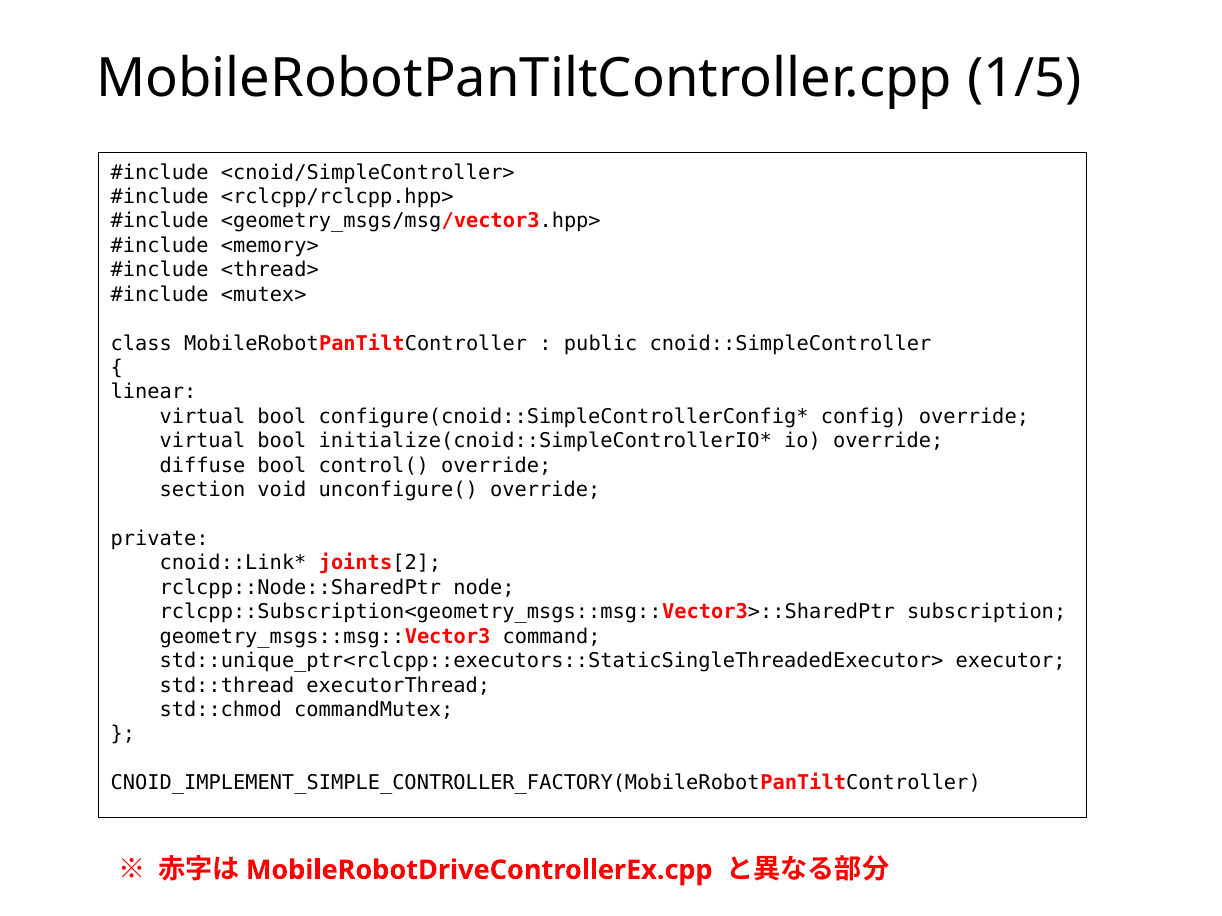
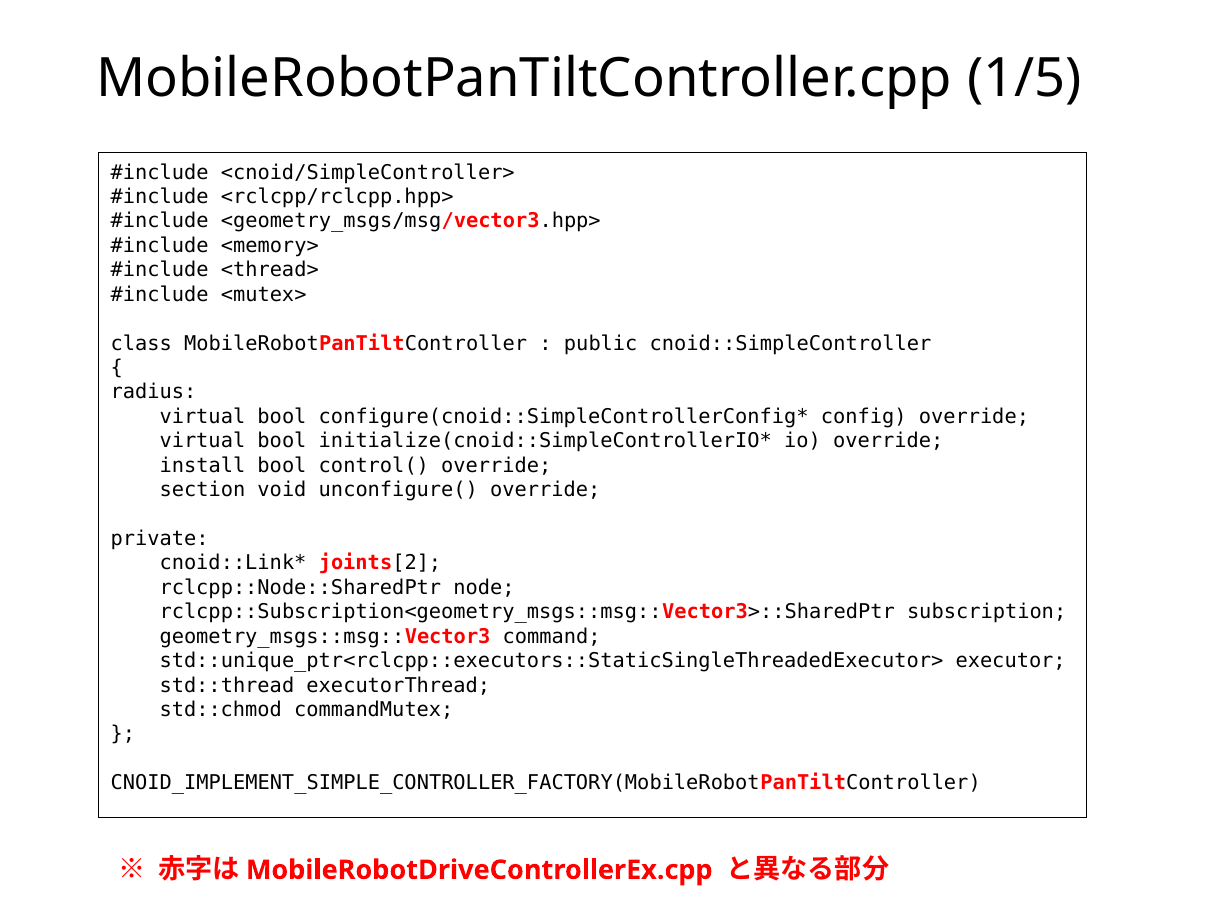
linear: linear -> radius
diffuse: diffuse -> install
